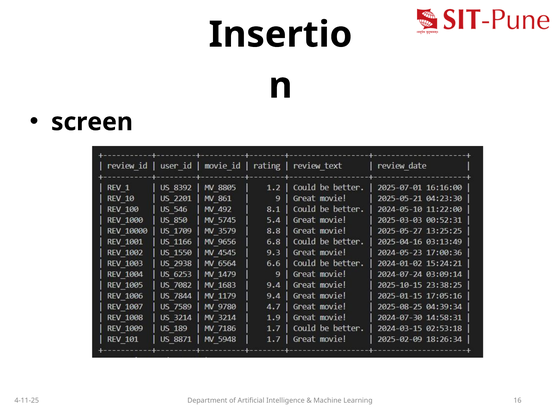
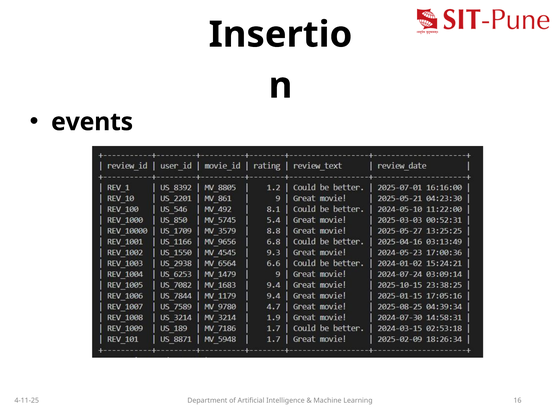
screen: screen -> events
